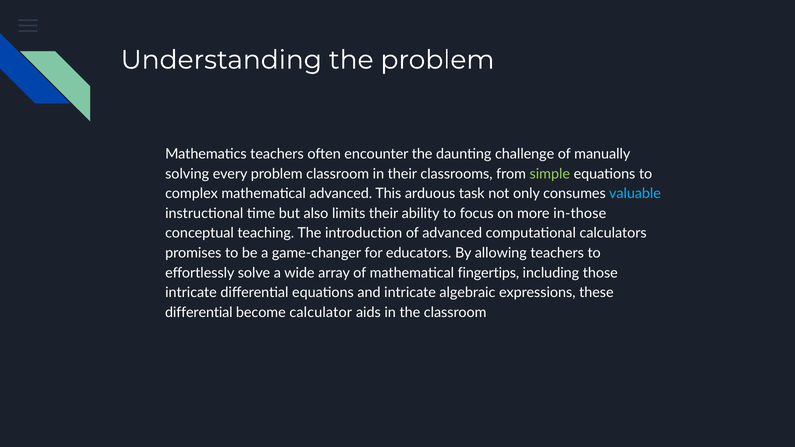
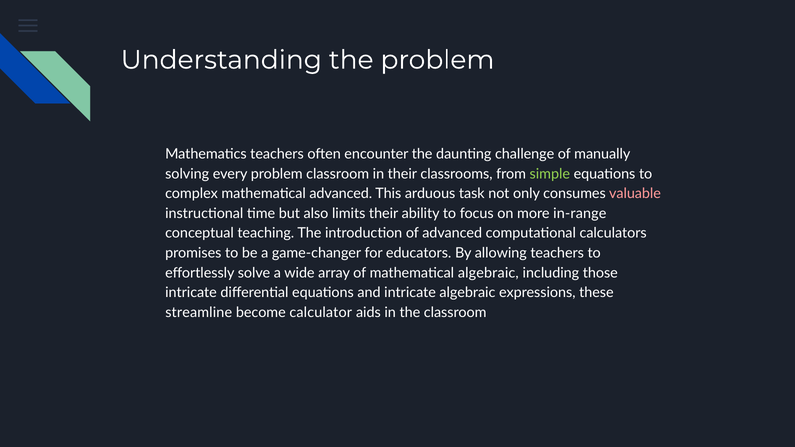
valuable colour: light blue -> pink
in-those: in-those -> in-range
mathematical fingertips: fingertips -> algebraic
differential at (199, 313): differential -> streamline
